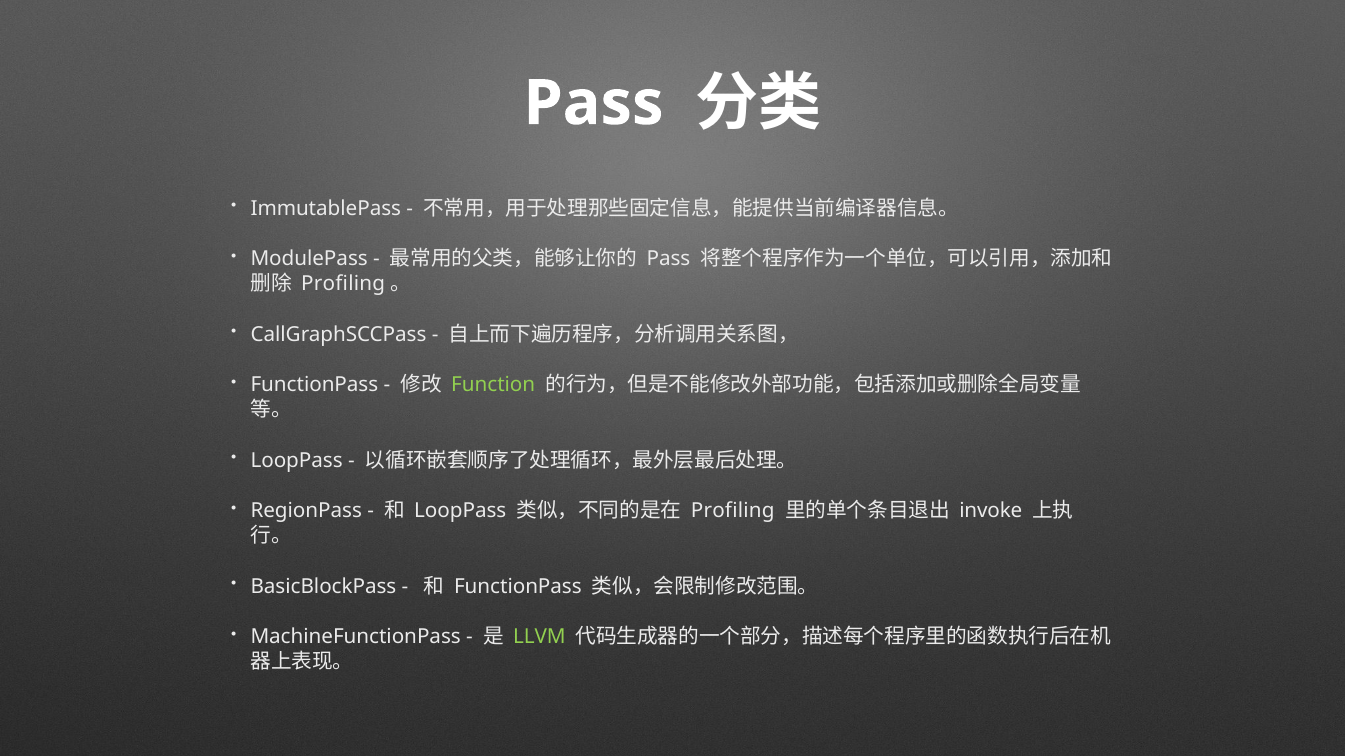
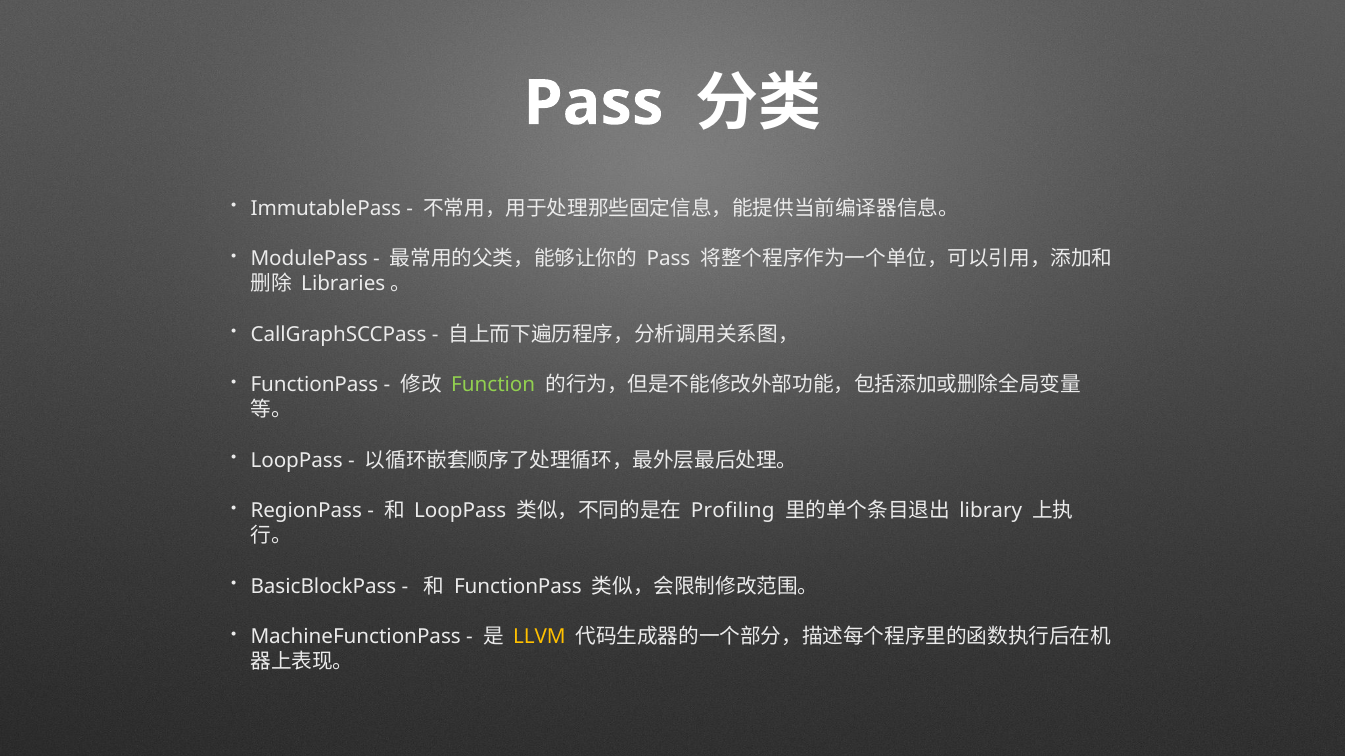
Profiling at (343, 284): Profiling -> Libraries
invoke: invoke -> library
LLVM colour: light green -> yellow
